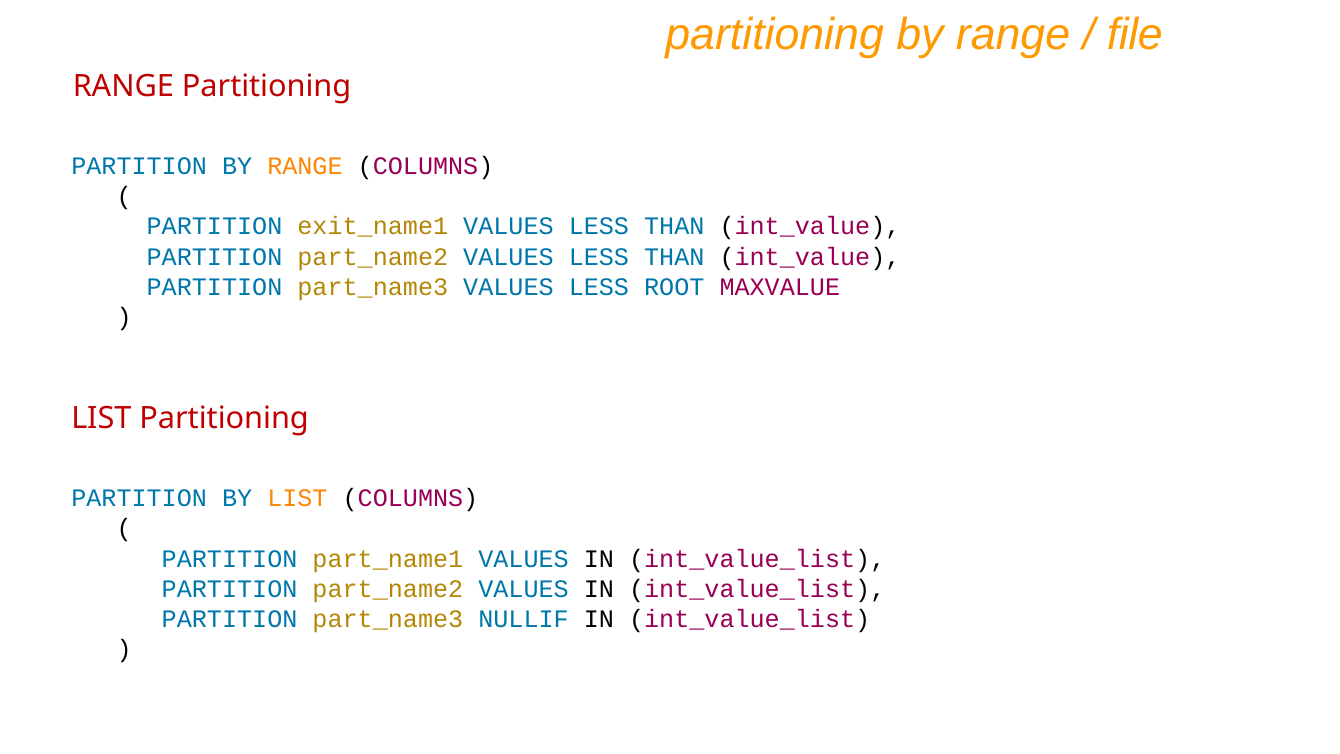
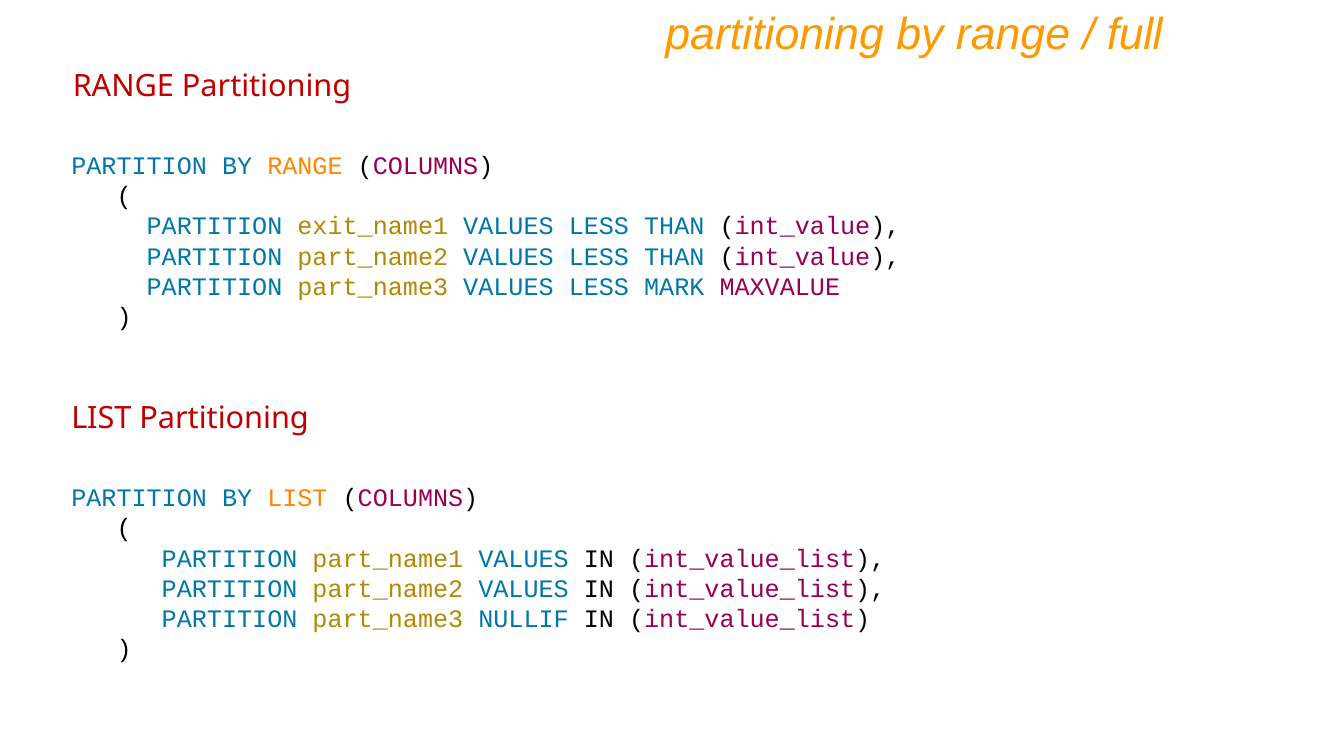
file: file -> full
ROOT: ROOT -> MARK
